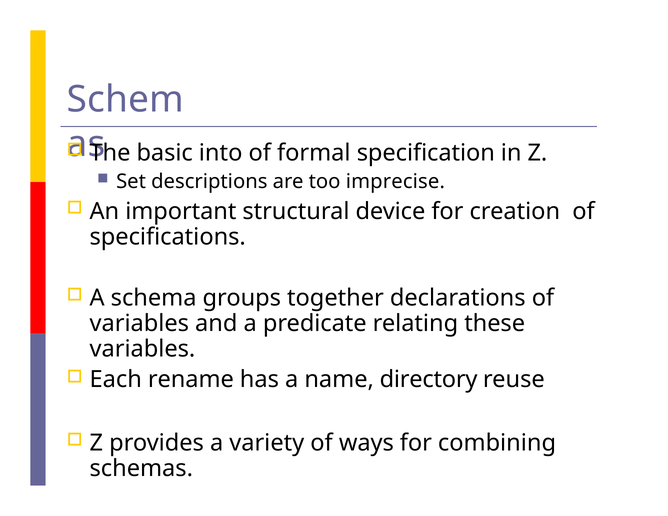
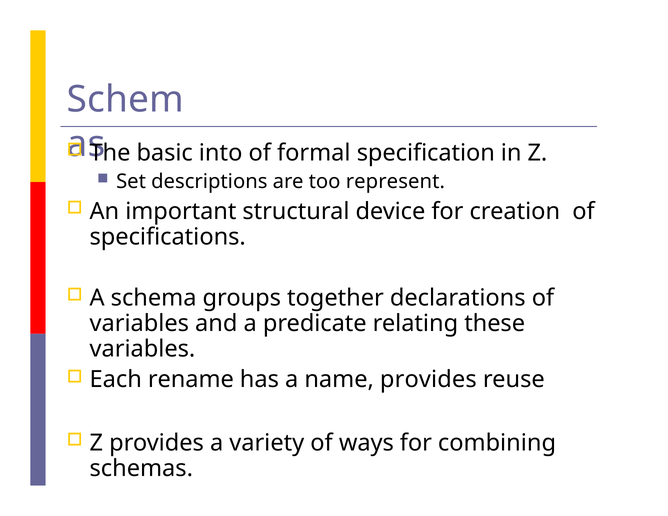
imprecise: imprecise -> represent
name directory: directory -> provides
